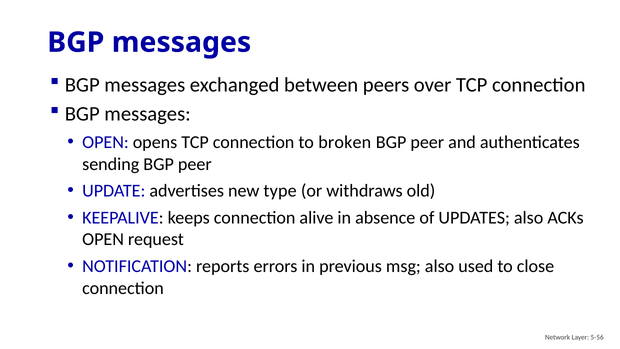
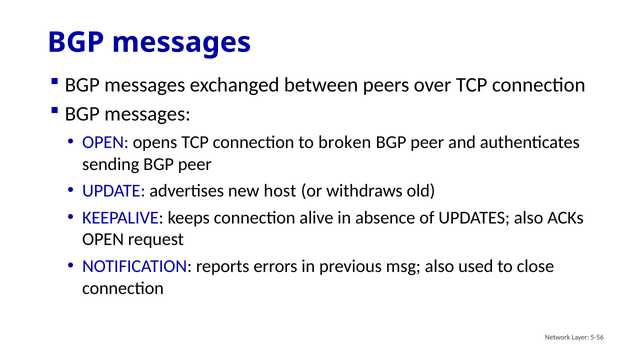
type: type -> host
